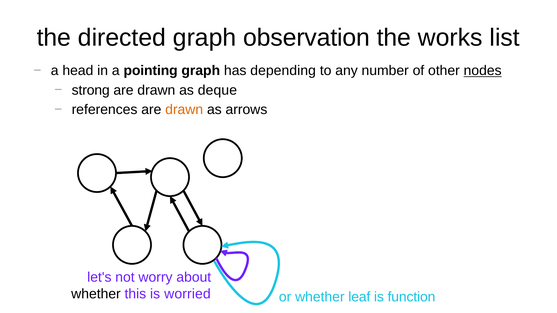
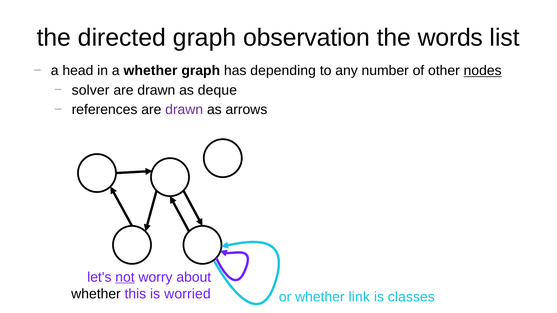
works: works -> words
a pointing: pointing -> whether
strong: strong -> solver
drawn at (184, 110) colour: orange -> purple
not underline: none -> present
leaf: leaf -> link
function: function -> classes
